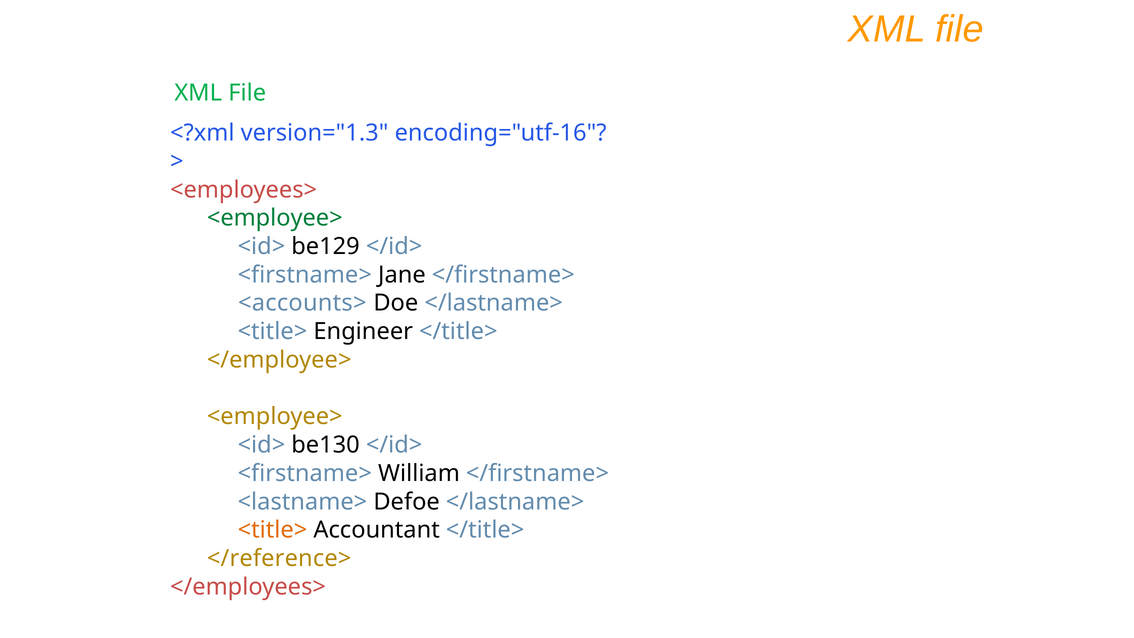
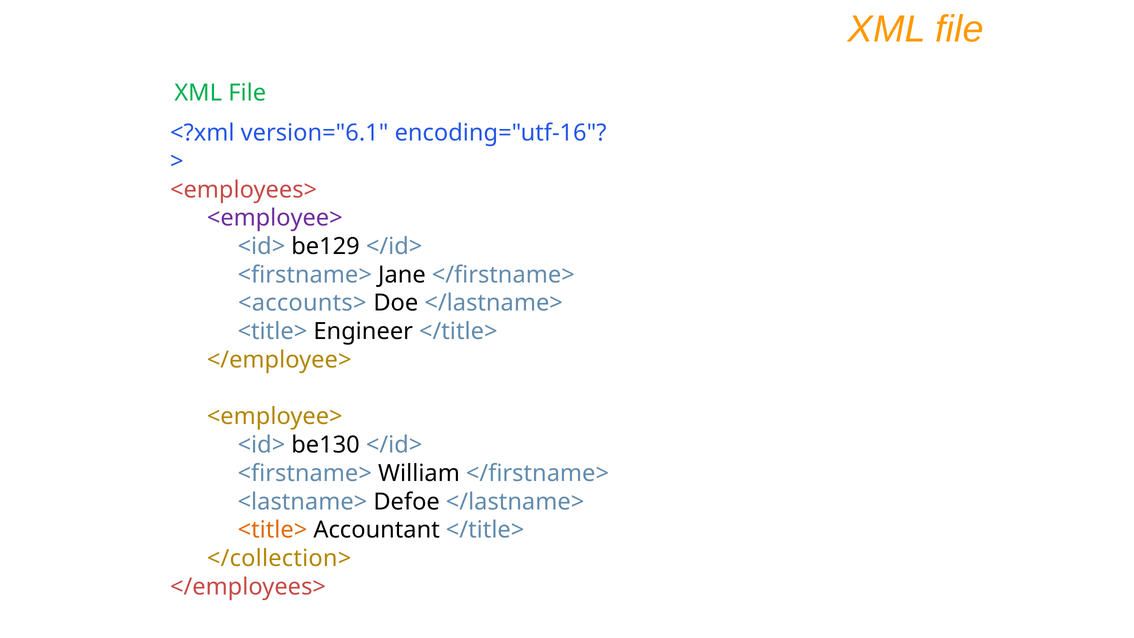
version="1.3: version="1.3 -> version="6.1
<employee> at (275, 218) colour: green -> purple
</reference>: </reference> -> </collection>
